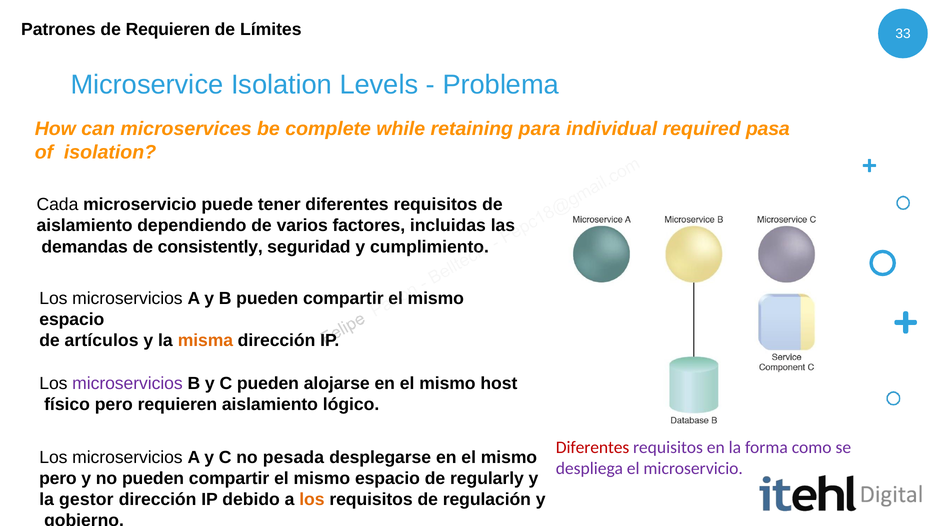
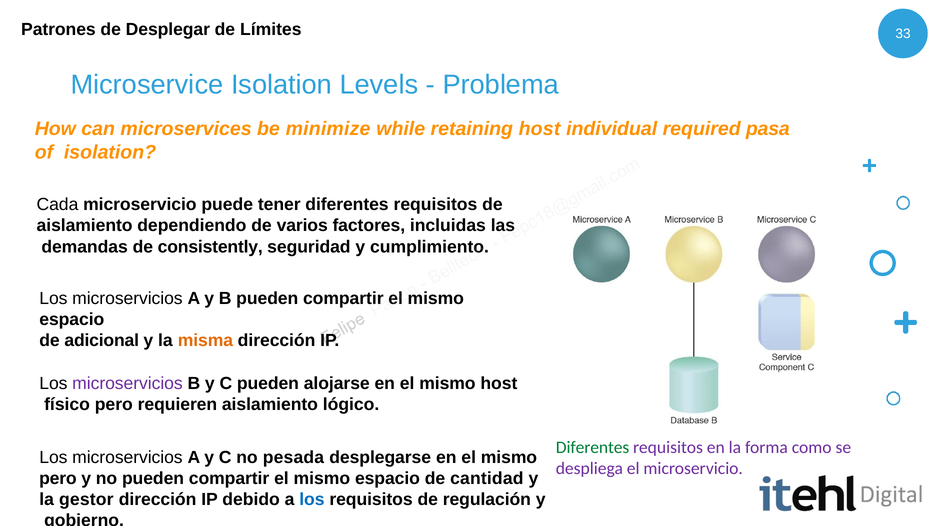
de Requieren: Requieren -> Desplegar
complete: complete -> minimize
retaining para: para -> host
artículos: artículos -> adicional
Diferentes at (593, 448) colour: red -> green
regularly: regularly -> cantidad
los at (312, 500) colour: orange -> blue
